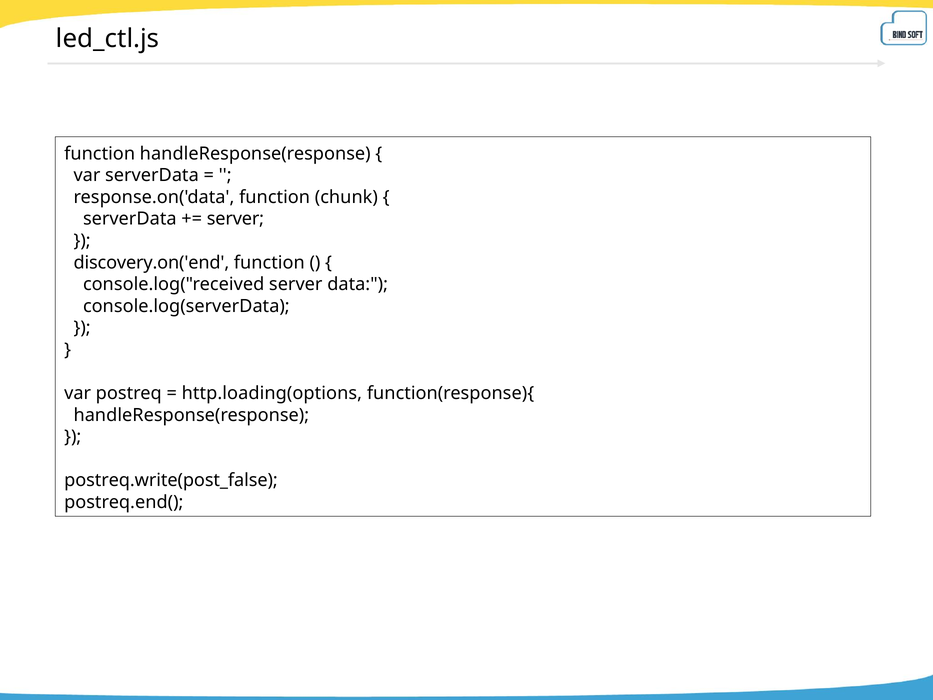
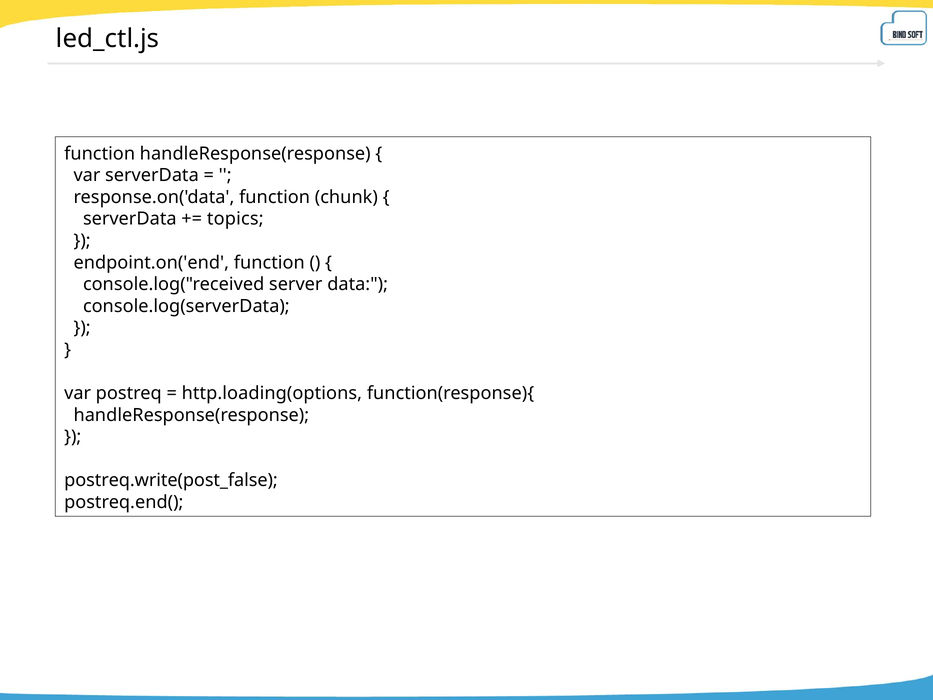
server at (235, 219): server -> topics
discovery.on('end: discovery.on('end -> endpoint.on('end
